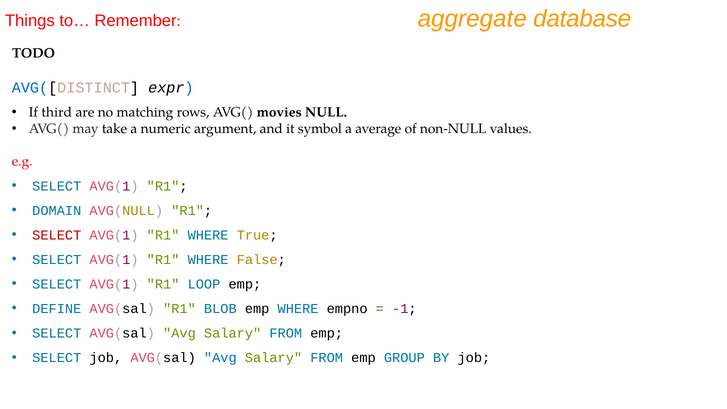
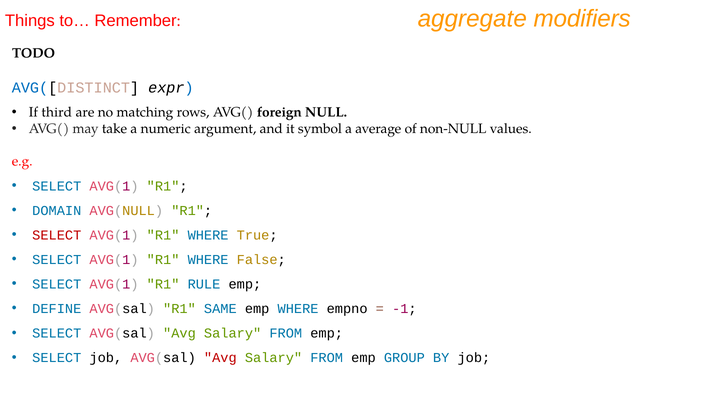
database: database -> modifiers
movies: movies -> foreign
LOOP: LOOP -> RULE
BLOB: BLOB -> SAME
Avg at (220, 358) colour: blue -> red
